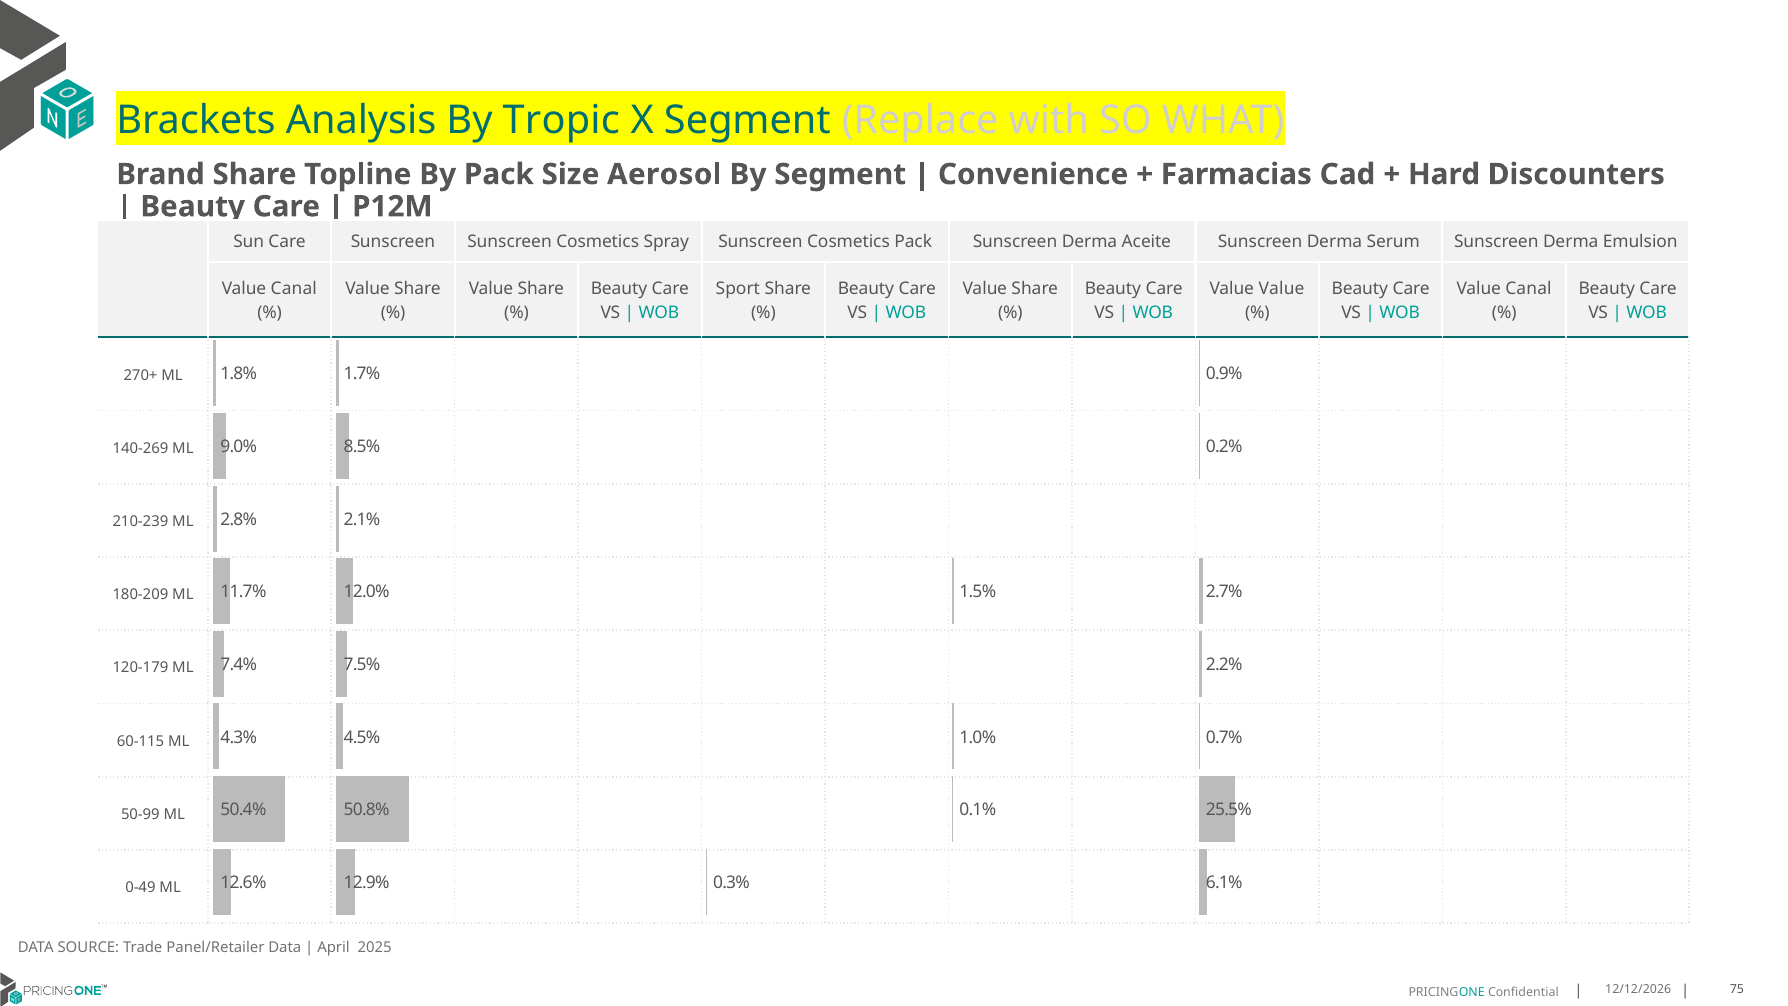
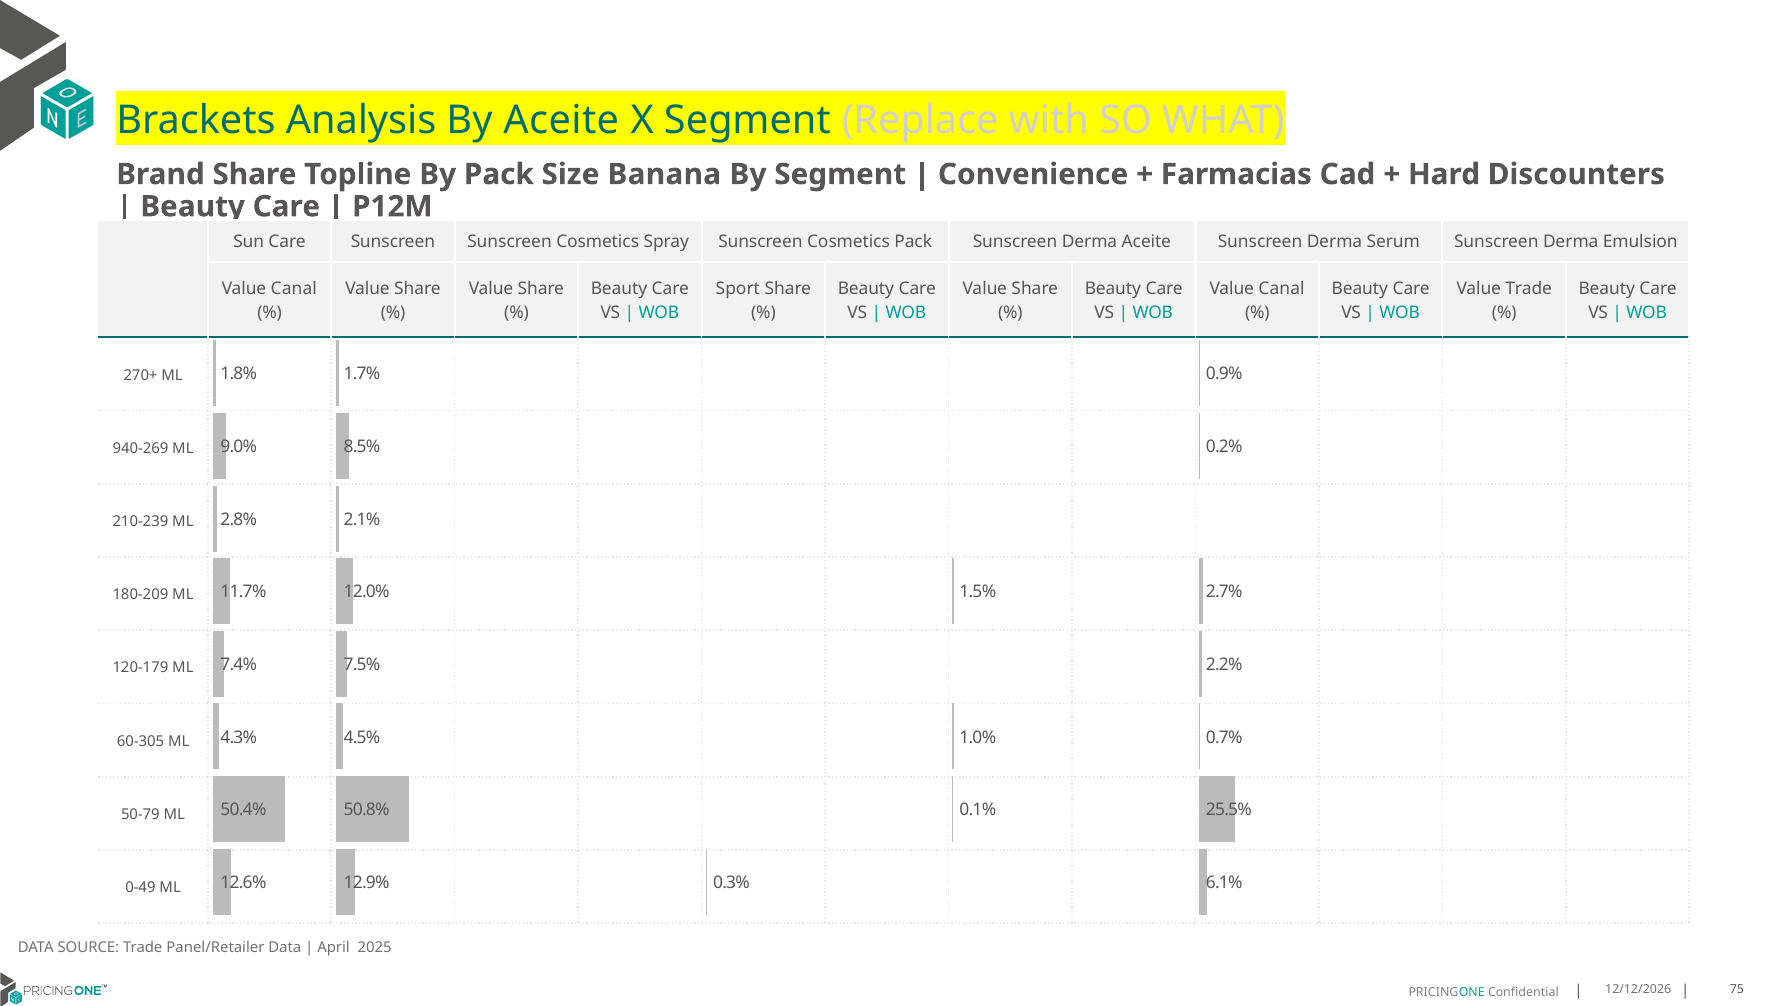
By Tropic: Tropic -> Aceite
Aerosol: Aerosol -> Banana
Value at (1282, 289): Value -> Canal
Canal at (1528, 289): Canal -> Trade
140-269: 140-269 -> 940-269
60-115: 60-115 -> 60-305
50-99: 50-99 -> 50-79
